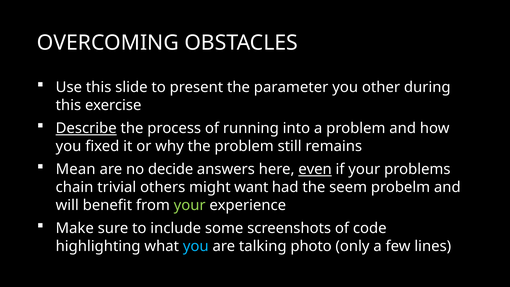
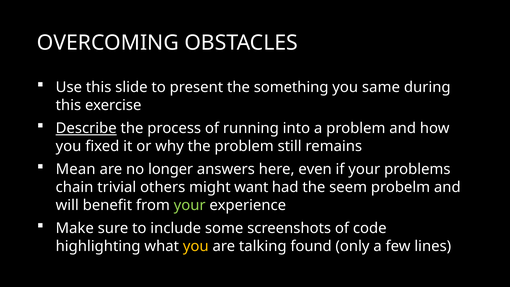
parameter: parameter -> something
other: other -> same
decide: decide -> longer
even underline: present -> none
you at (196, 246) colour: light blue -> yellow
photo: photo -> found
